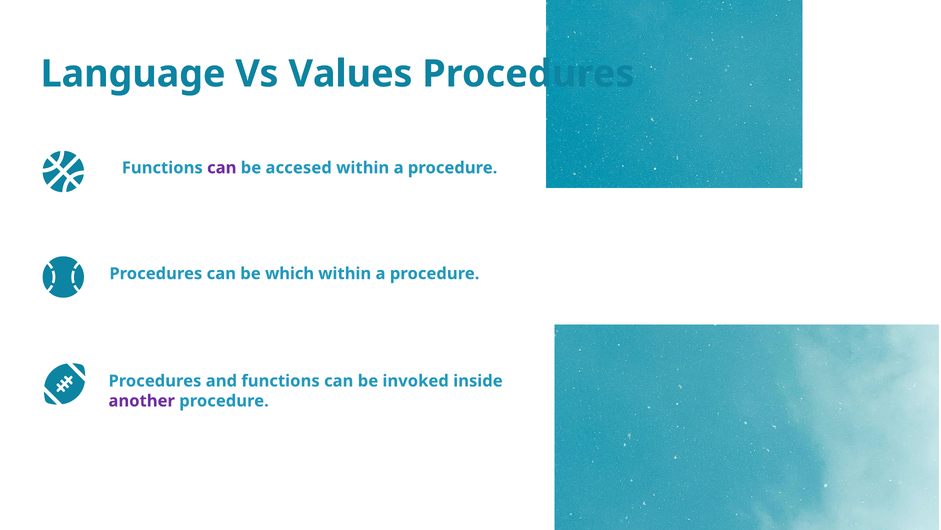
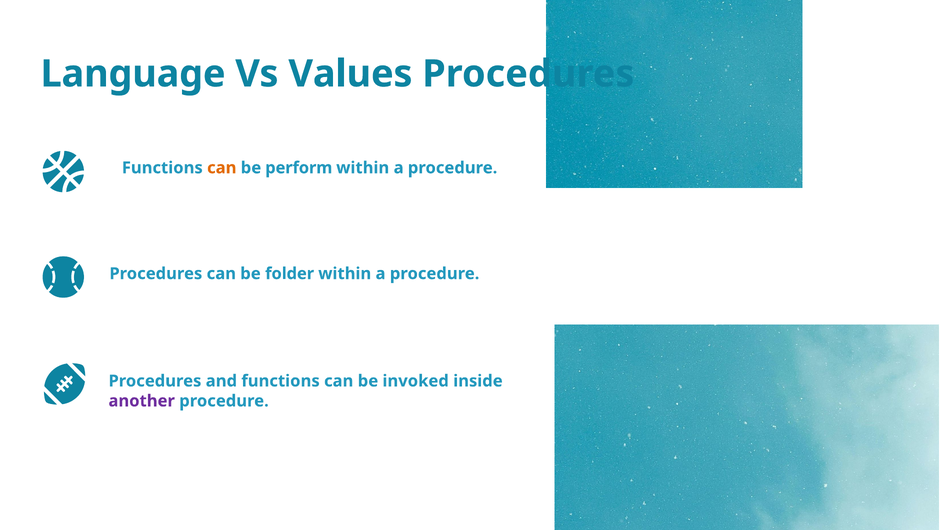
can at (222, 168) colour: purple -> orange
accesed: accesed -> perform
which: which -> folder
